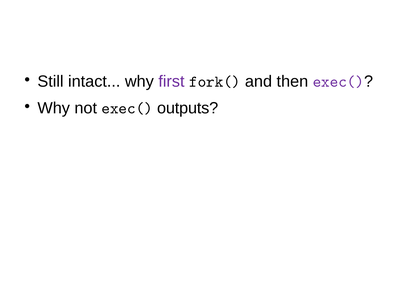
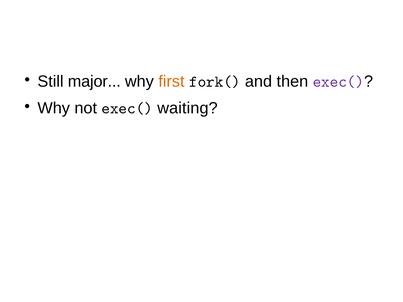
intact: intact -> major
first colour: purple -> orange
outputs: outputs -> waiting
